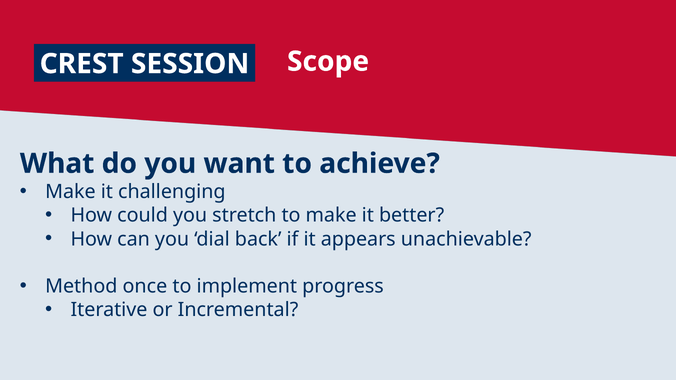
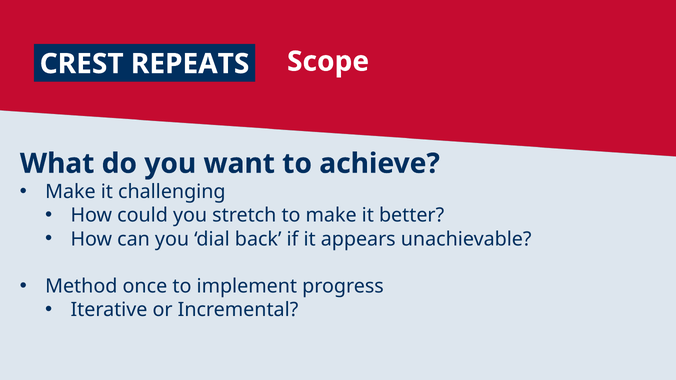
SESSION: SESSION -> REPEATS
